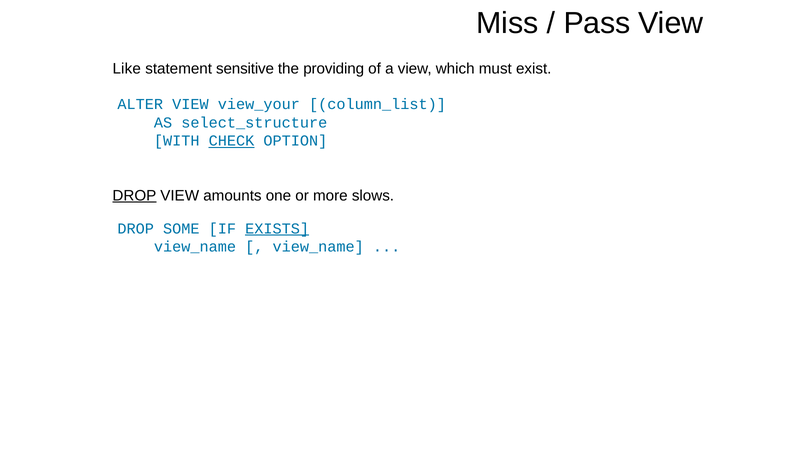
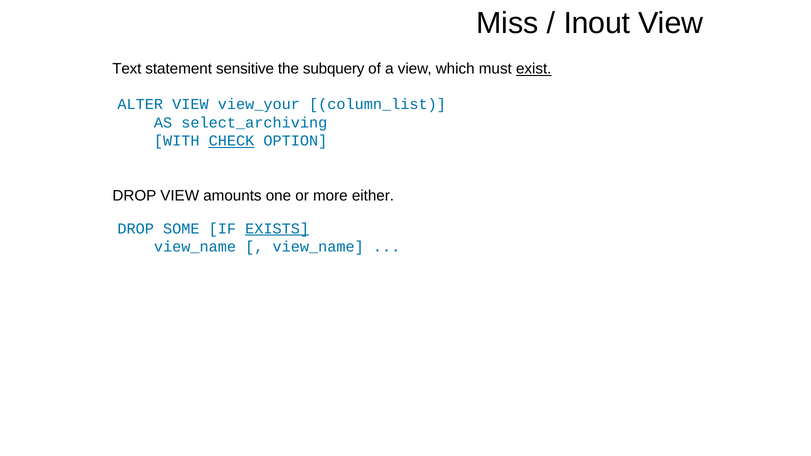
Pass: Pass -> Inout
Like: Like -> Text
providing: providing -> subquery
exist underline: none -> present
select_structure: select_structure -> select_archiving
DROP at (134, 196) underline: present -> none
slows: slows -> either
